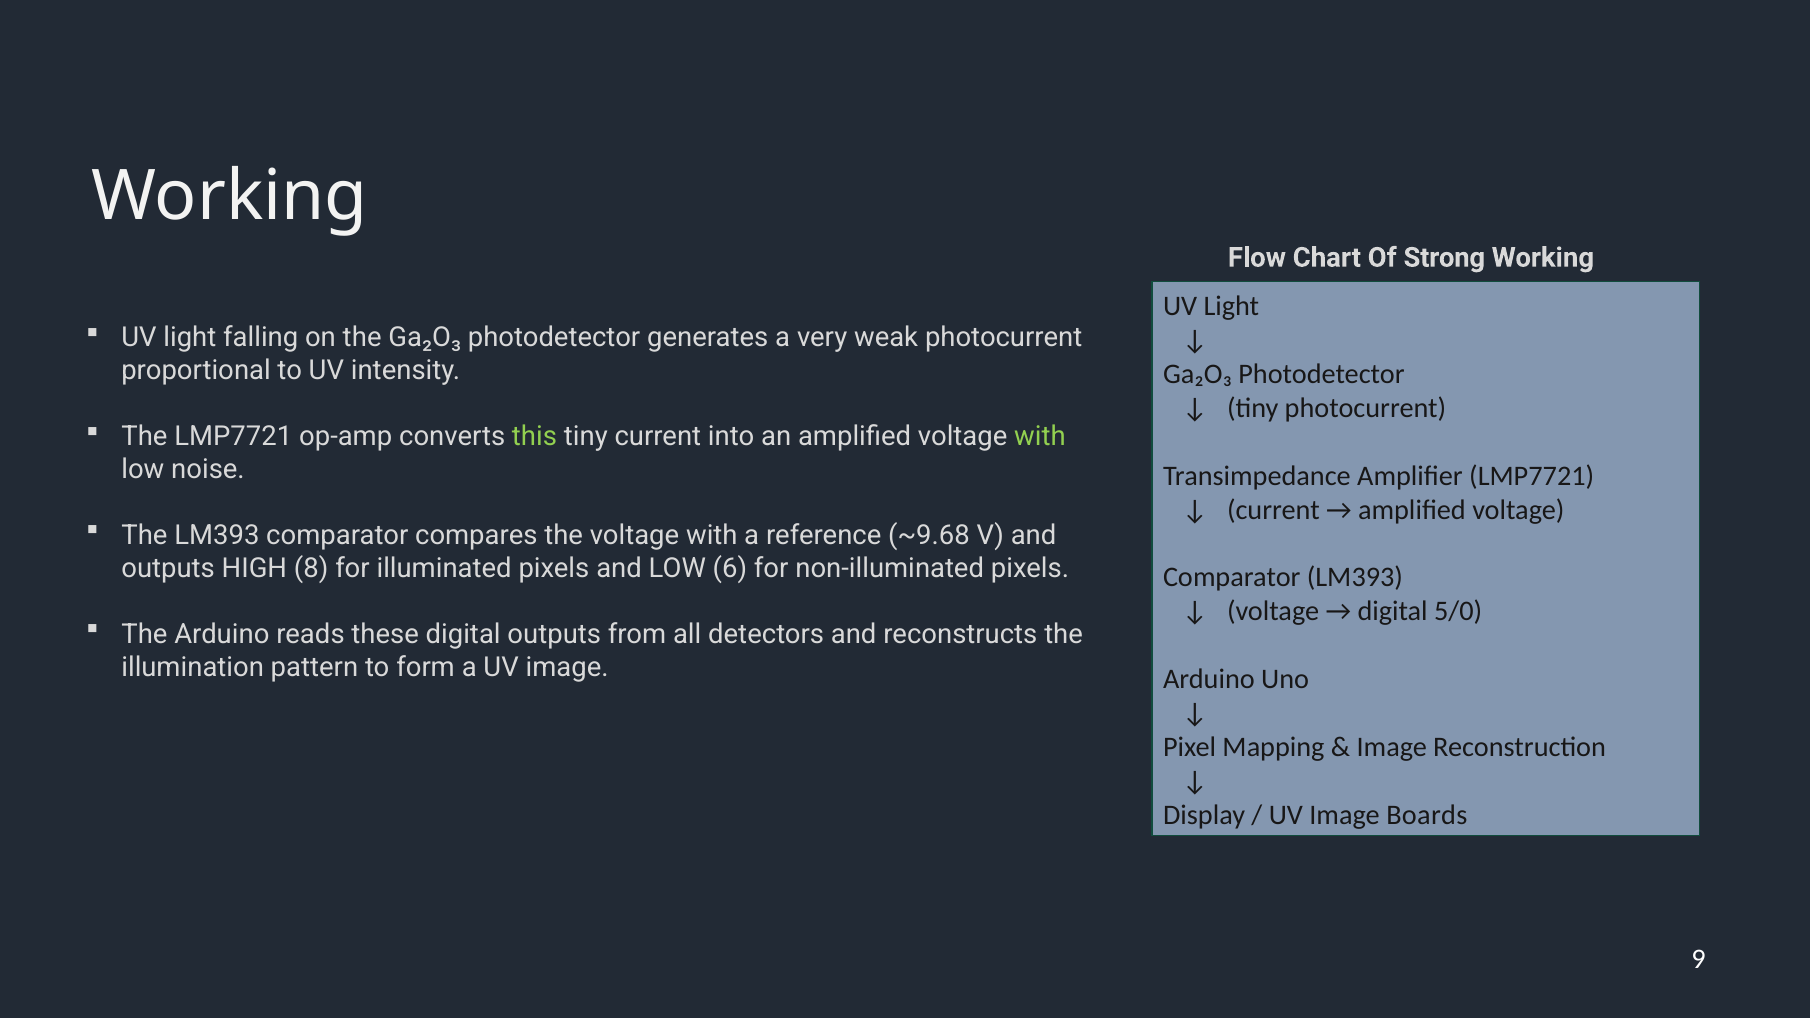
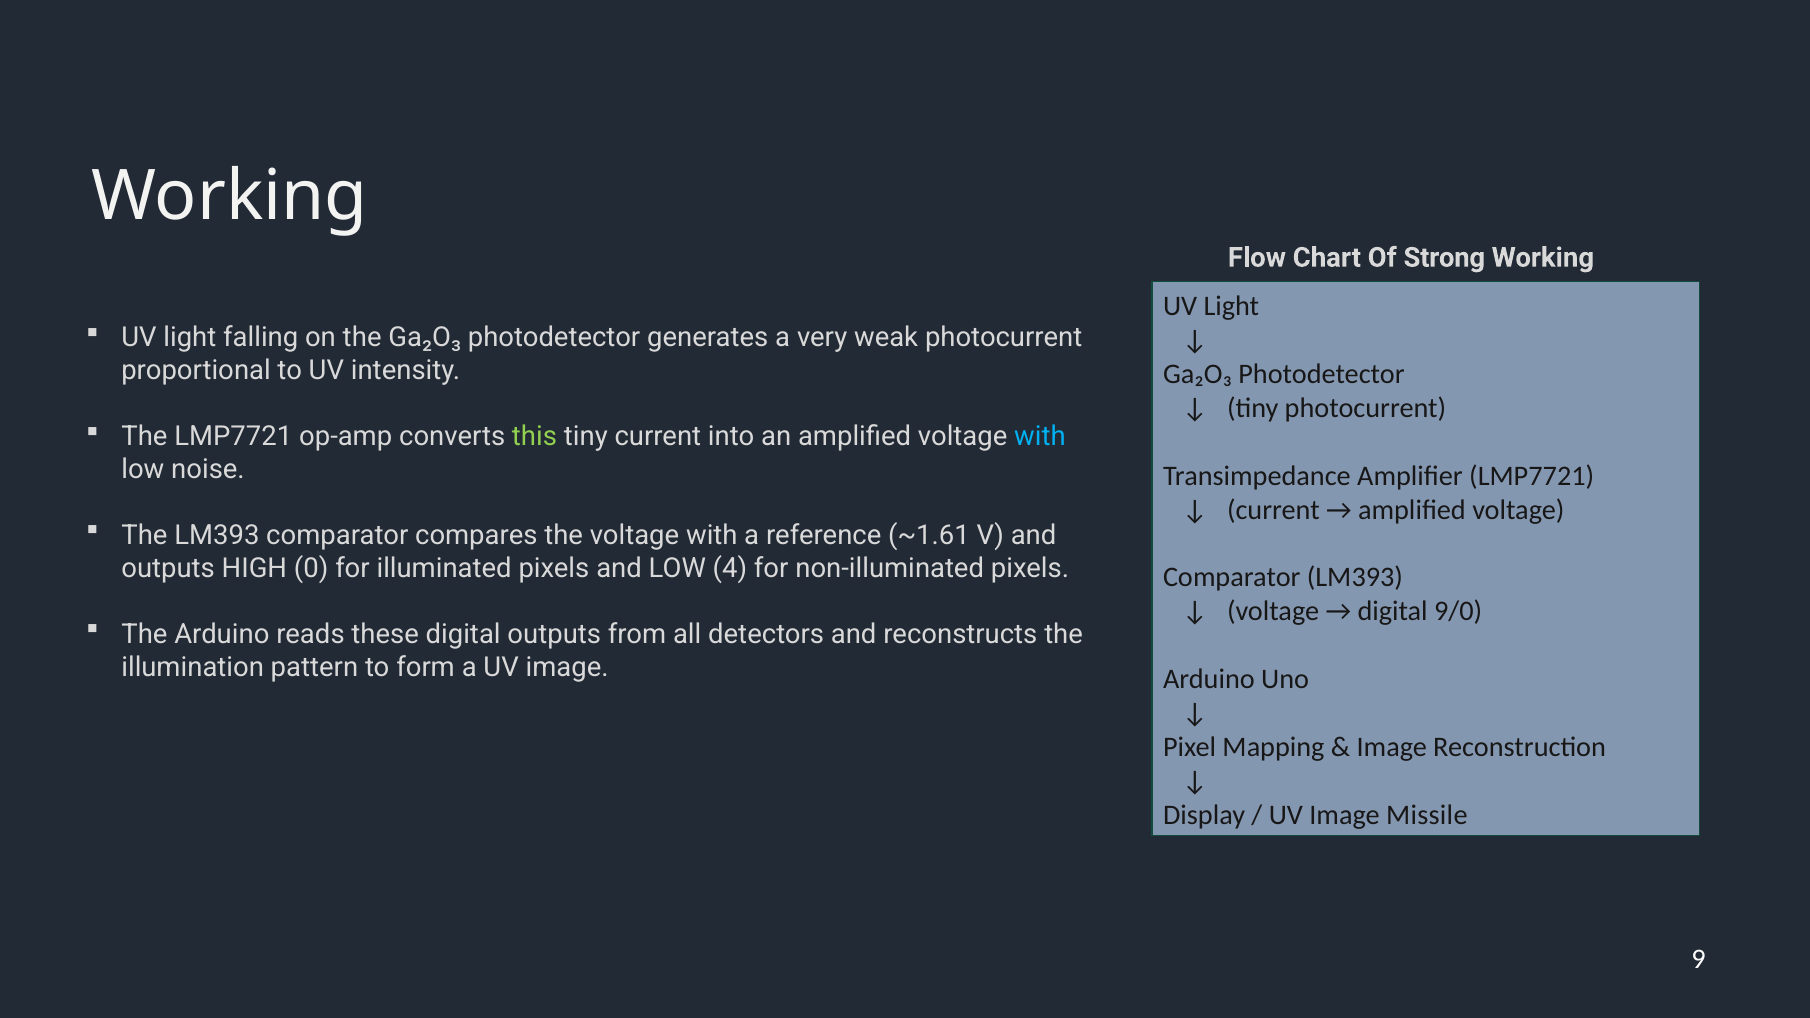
with at (1040, 437) colour: light green -> light blue
~9.68: ~9.68 -> ~1.61
8: 8 -> 0
6: 6 -> 4
5/0: 5/0 -> 9/0
Boards: Boards -> Missile
